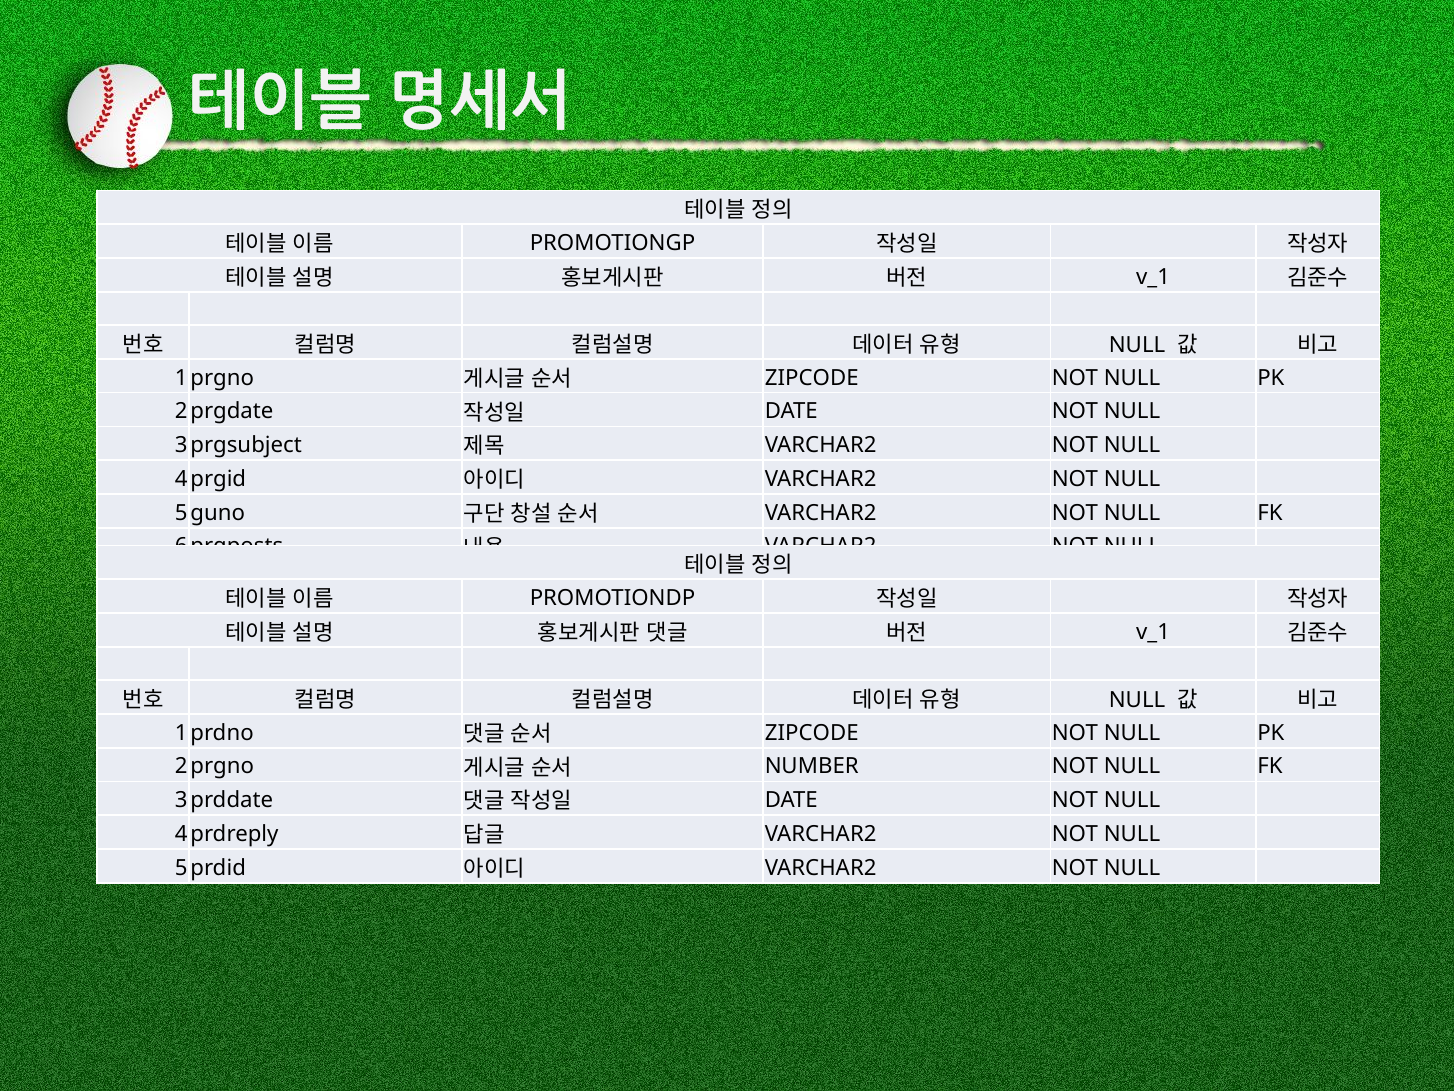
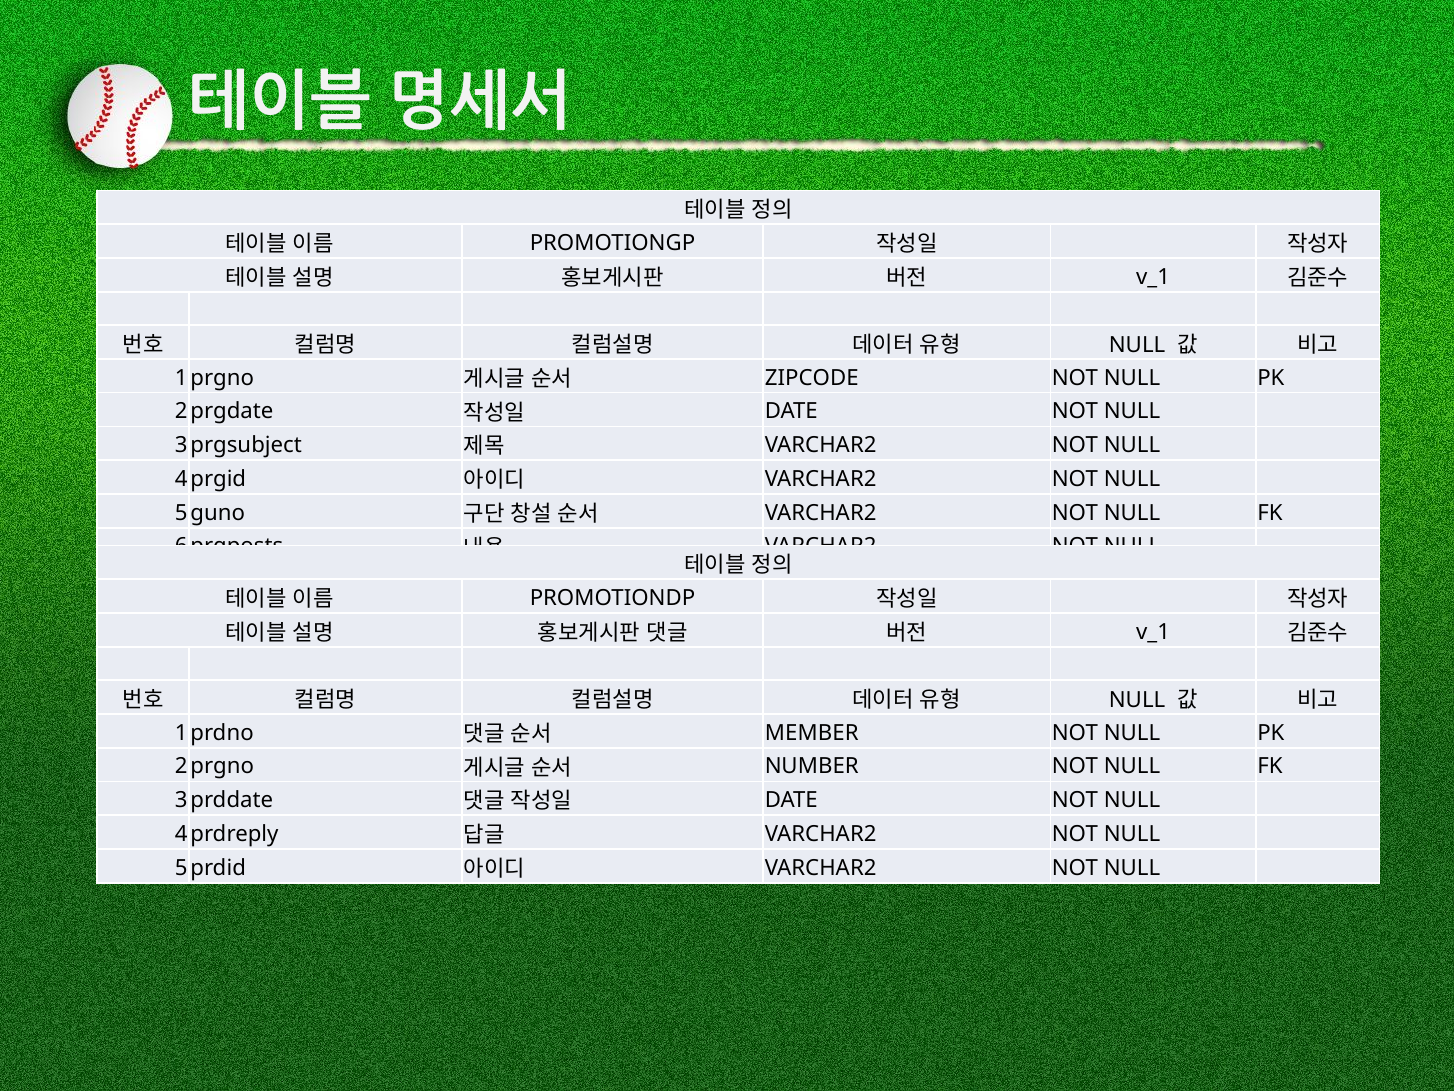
ZIPCODE at (812, 732): ZIPCODE -> MEMBER
